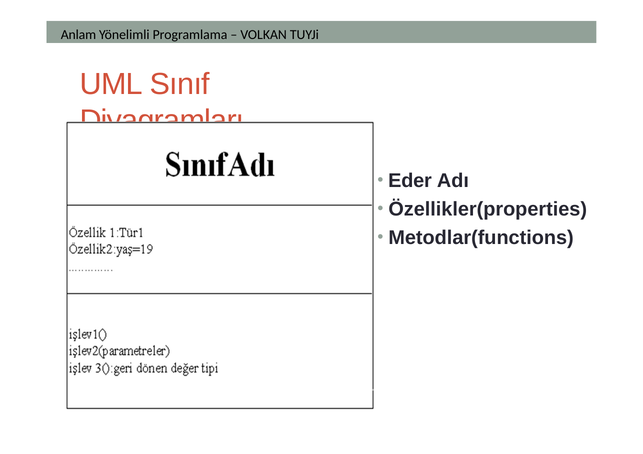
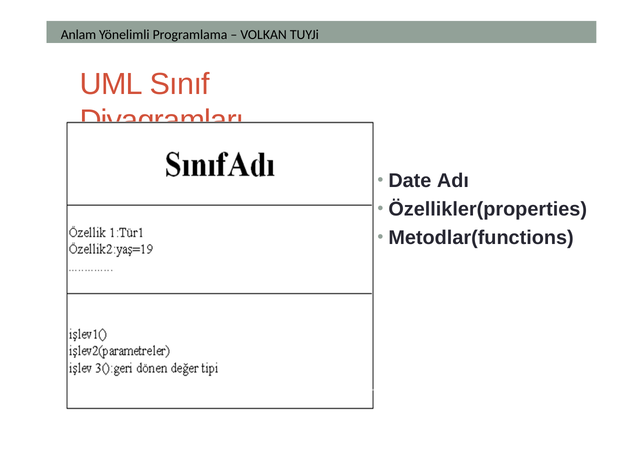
Eder: Eder -> Date
